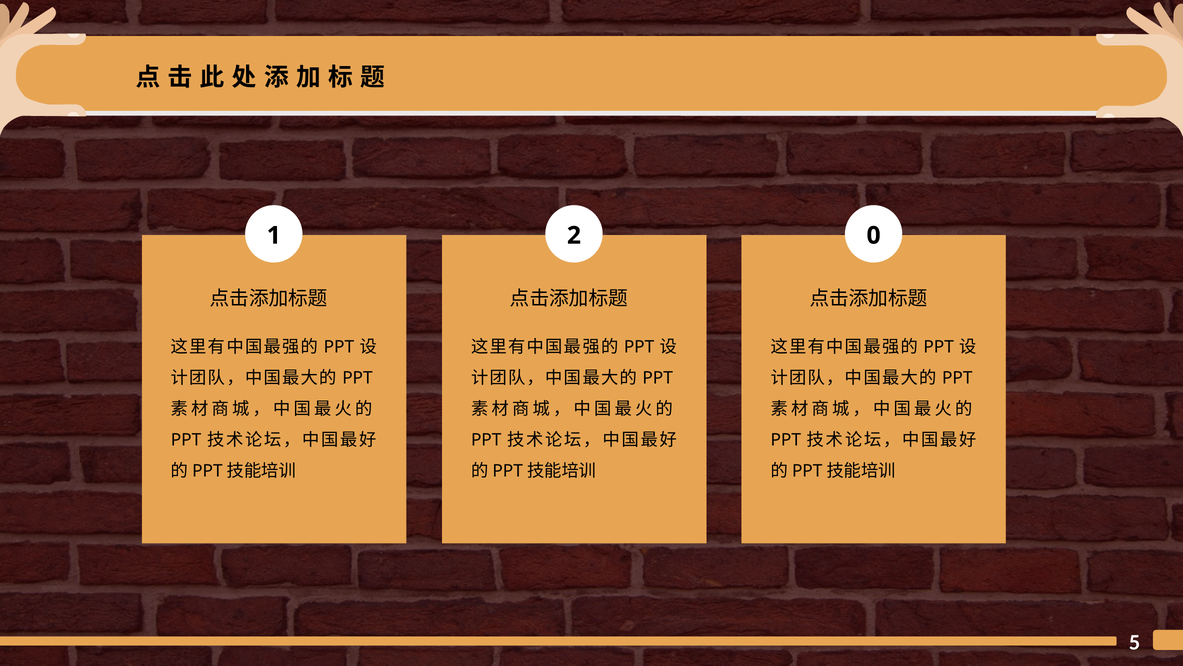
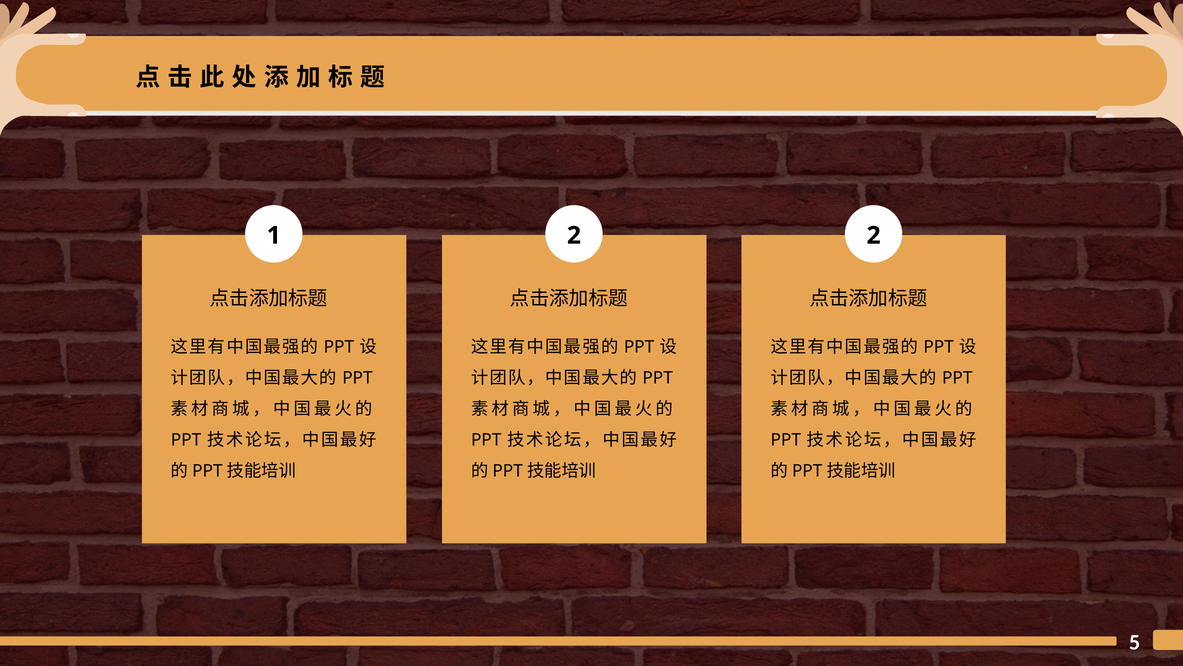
2 0: 0 -> 2
